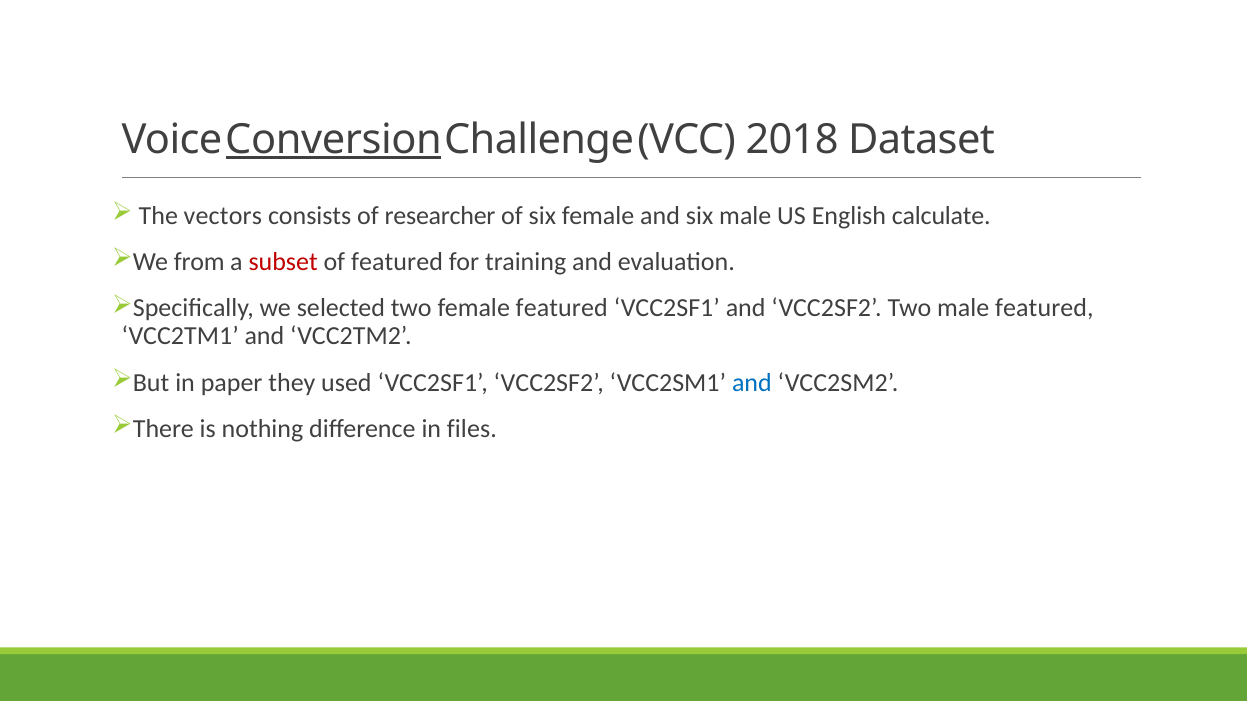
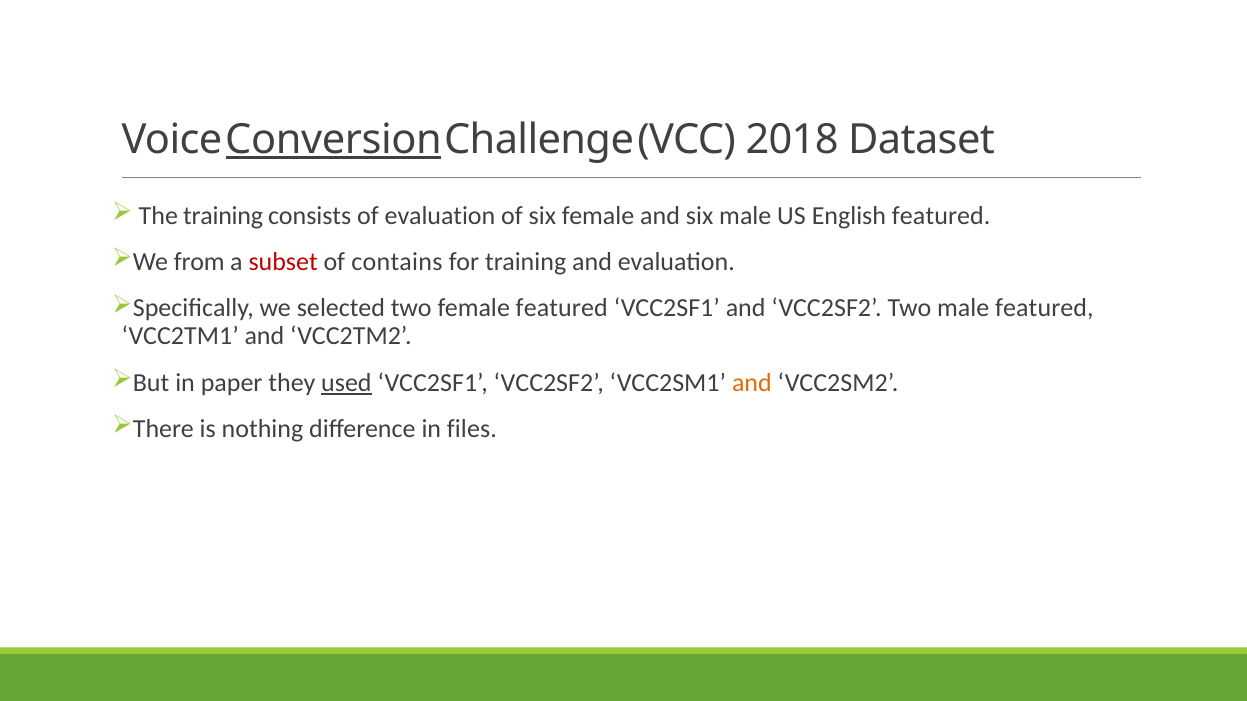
The vectors: vectors -> training
of researcher: researcher -> evaluation
English calculate: calculate -> featured
of featured: featured -> contains
used underline: none -> present
and at (752, 383) colour: blue -> orange
